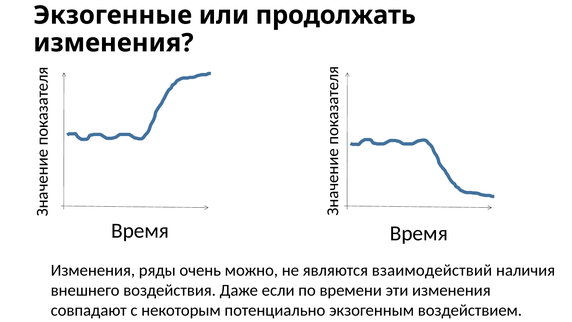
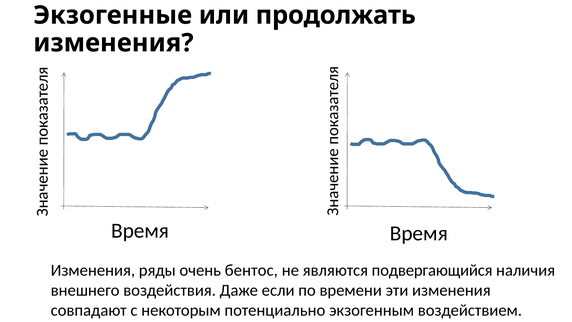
можно: можно -> бентос
взаимодействий: взаимодействий -> подвергающийся
